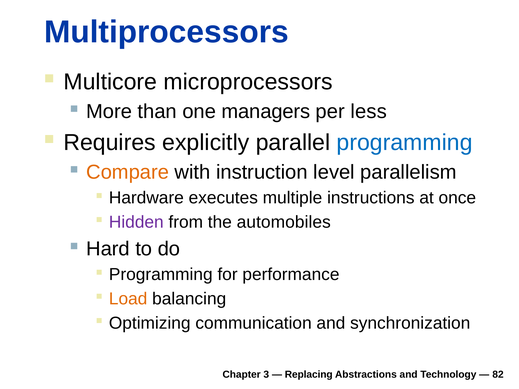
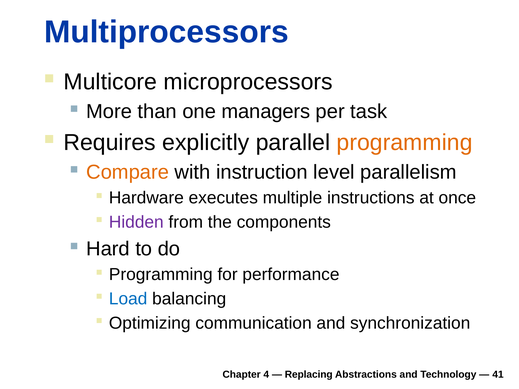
less: less -> task
programming at (405, 143) colour: blue -> orange
automobiles: automobiles -> components
Load colour: orange -> blue
3: 3 -> 4
82: 82 -> 41
